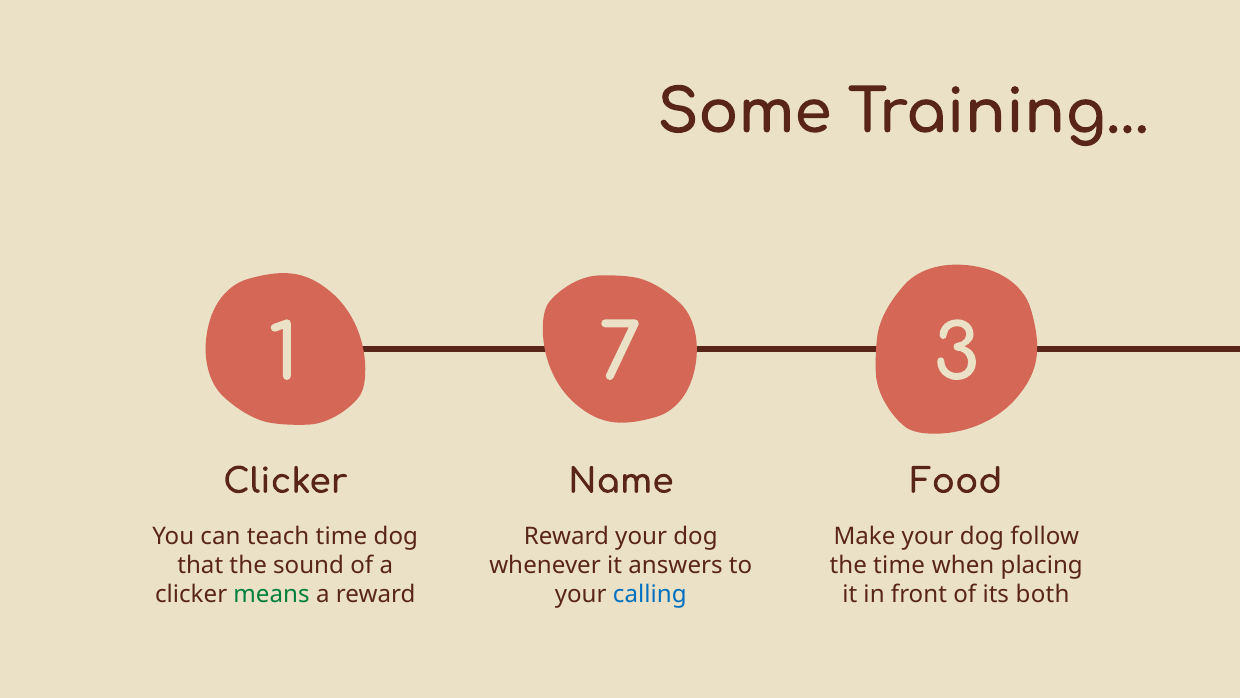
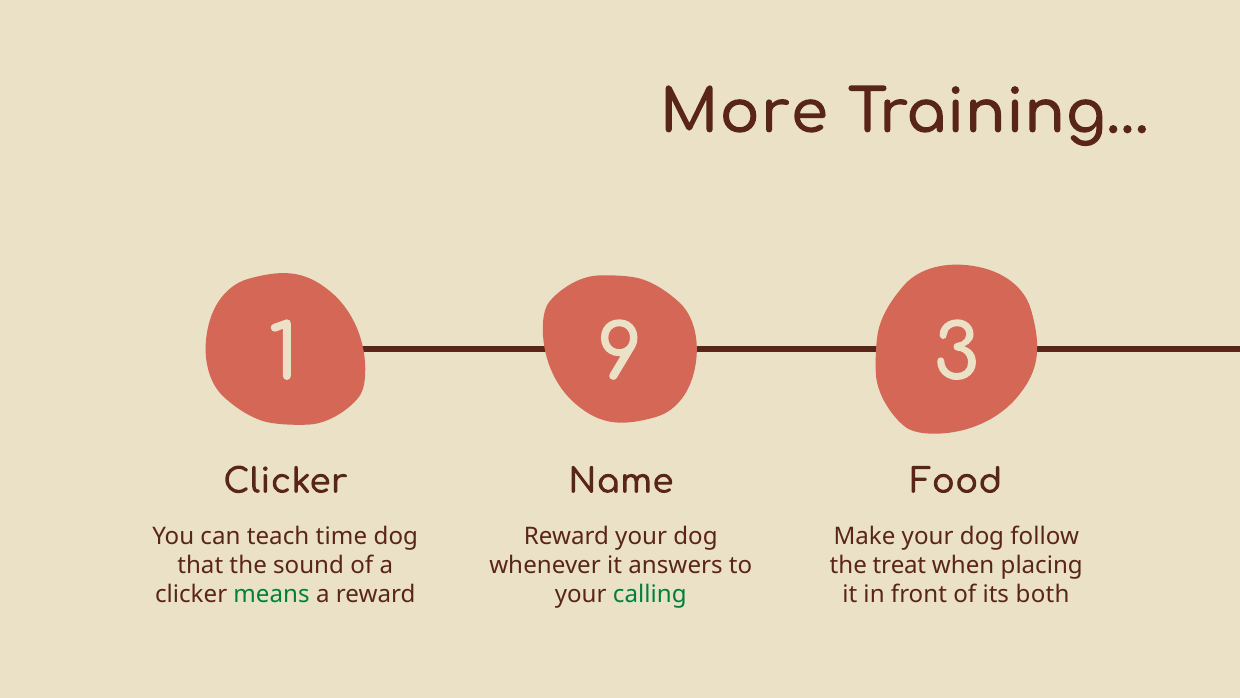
Some: Some -> More
7: 7 -> 9
the time: time -> treat
calling colour: blue -> green
